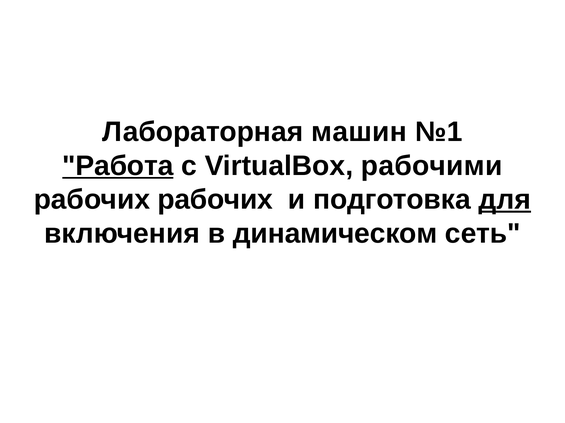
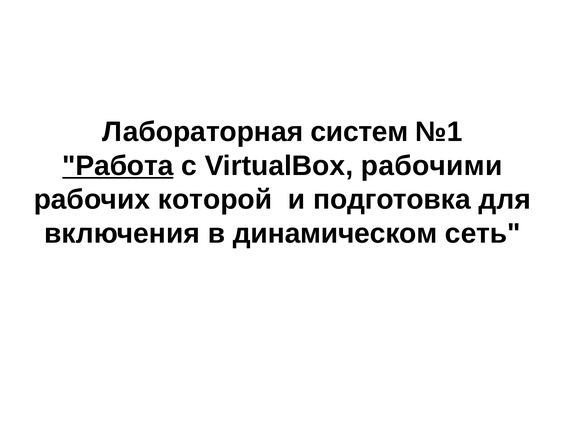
машин: машин -> систем
рабочих рабочих: рабочих -> которой
для underline: present -> none
